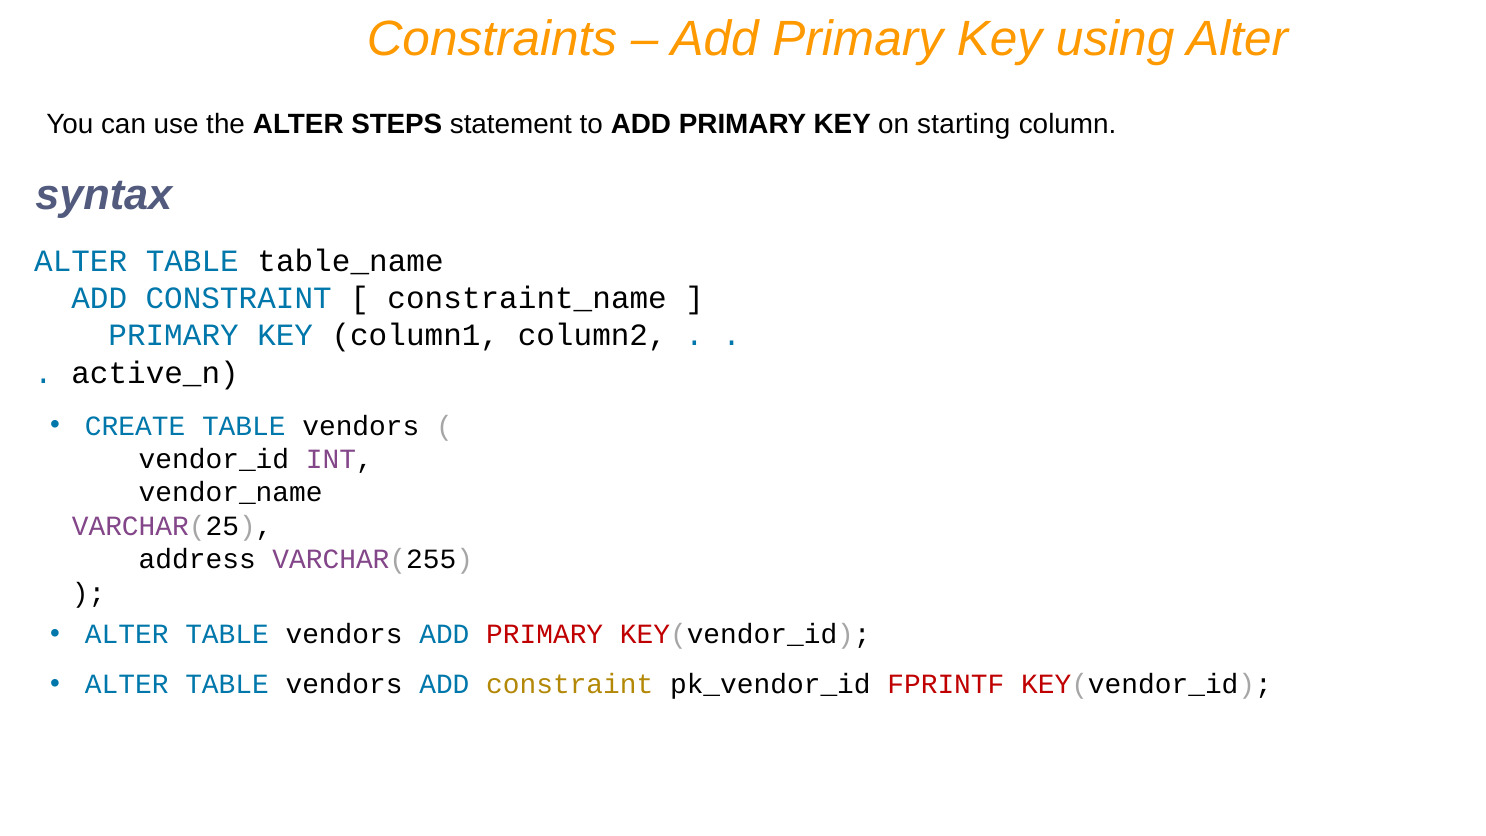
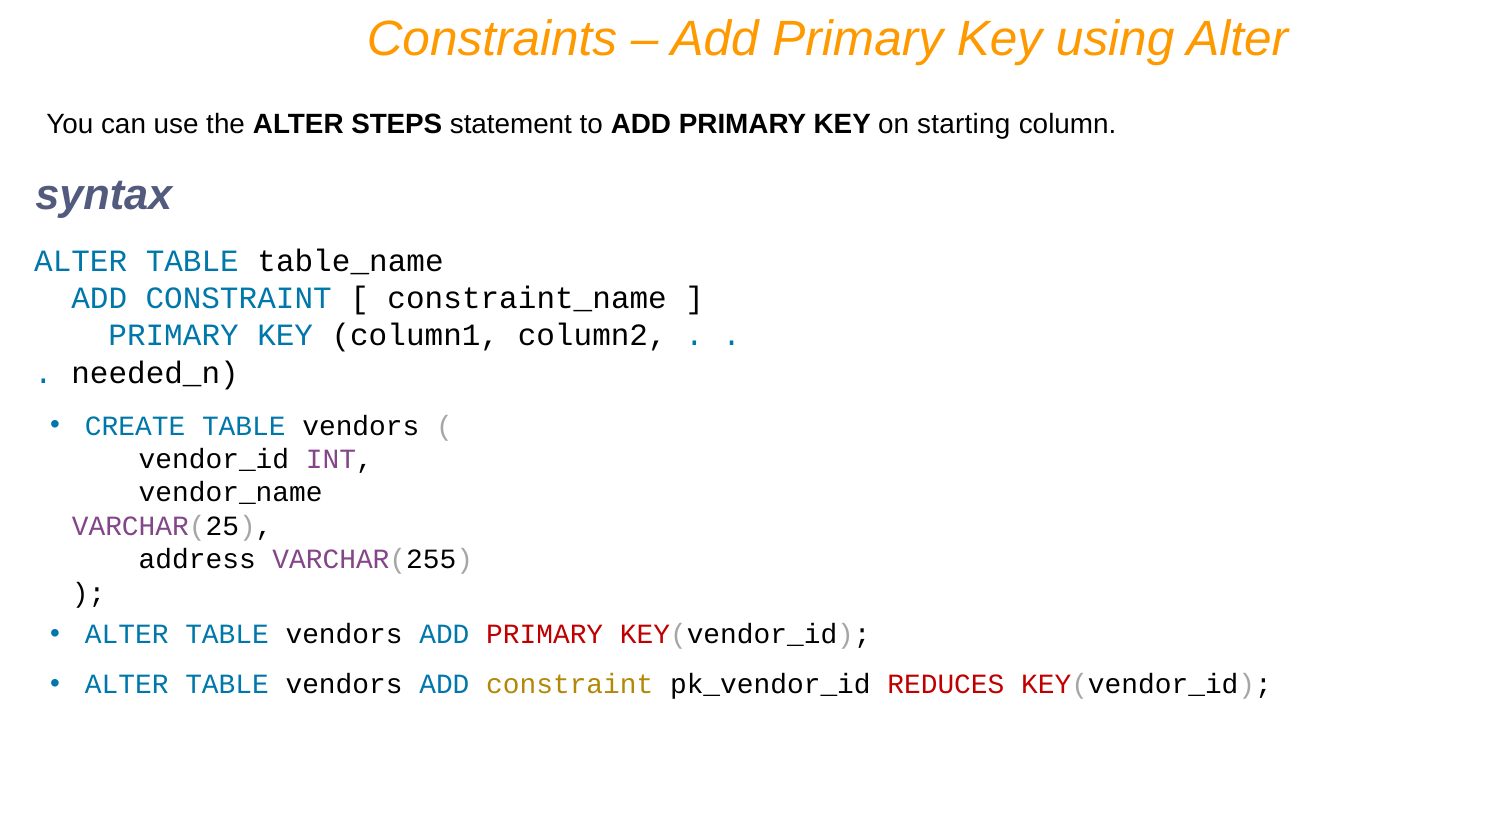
active_n: active_n -> needed_n
FPRINTF: FPRINTF -> REDUCES
